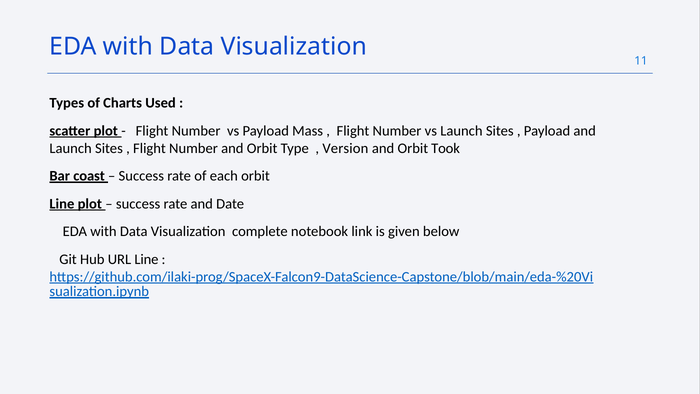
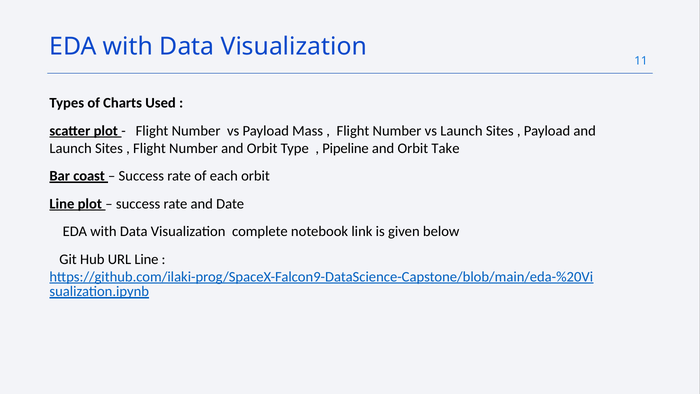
Version: Version -> Pipeline
Took: Took -> Take
